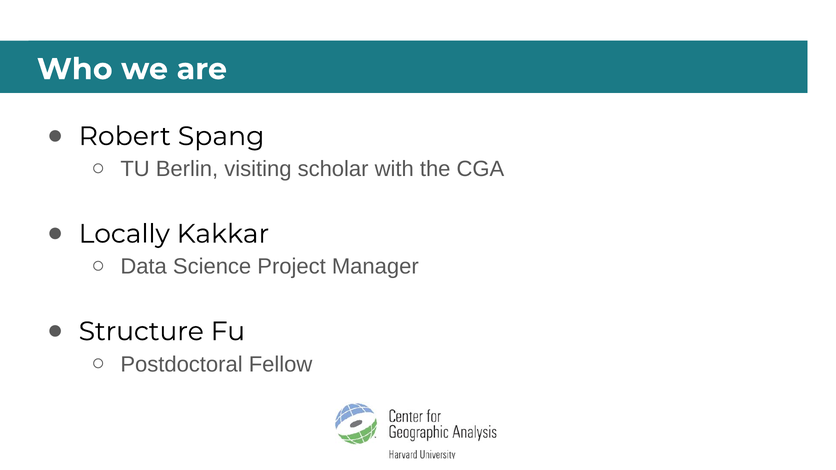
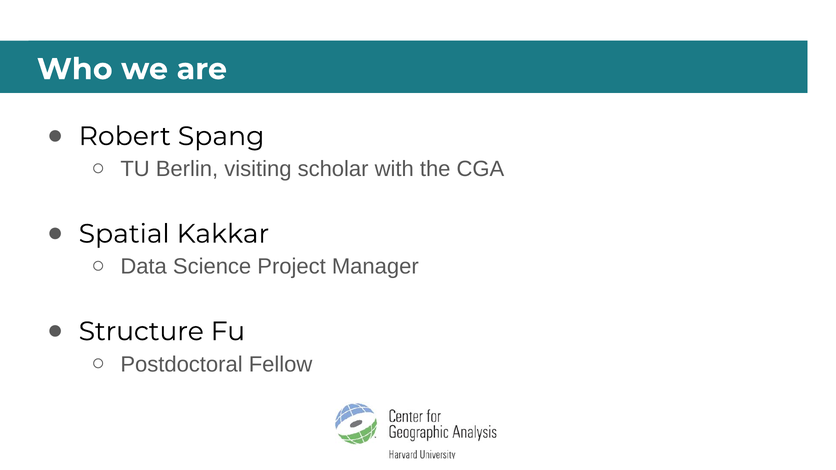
Locally: Locally -> Spatial
